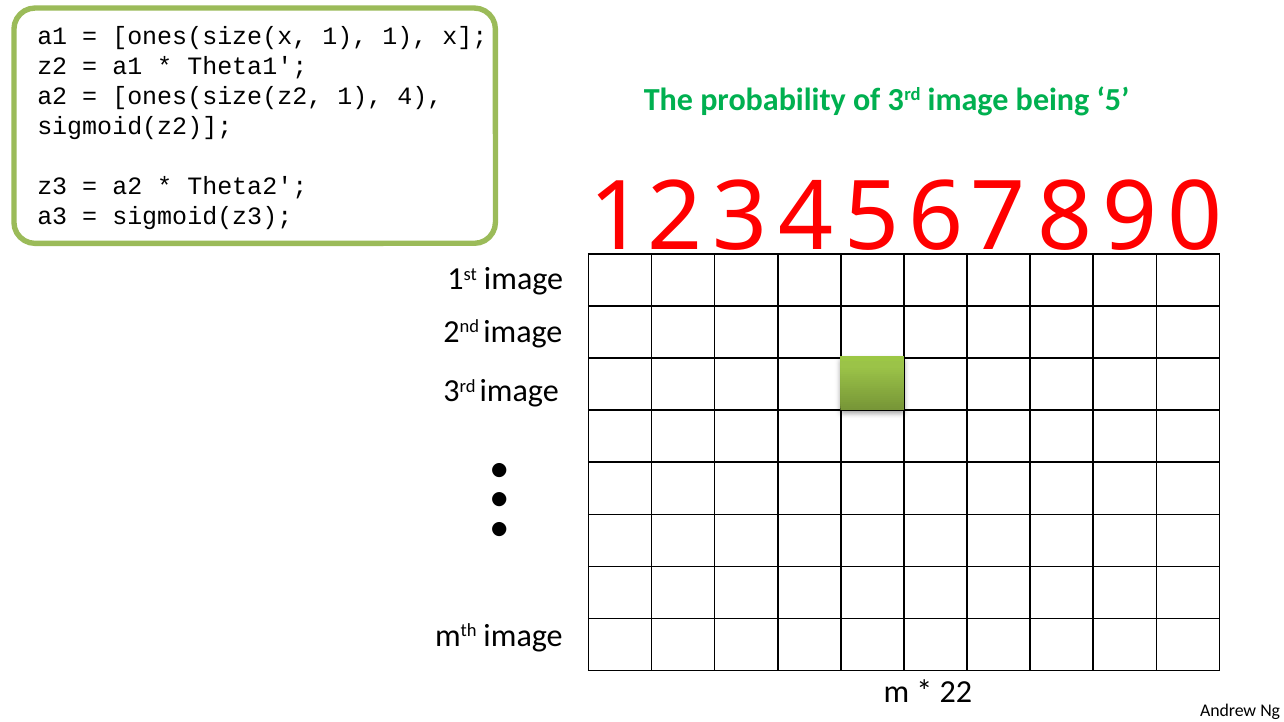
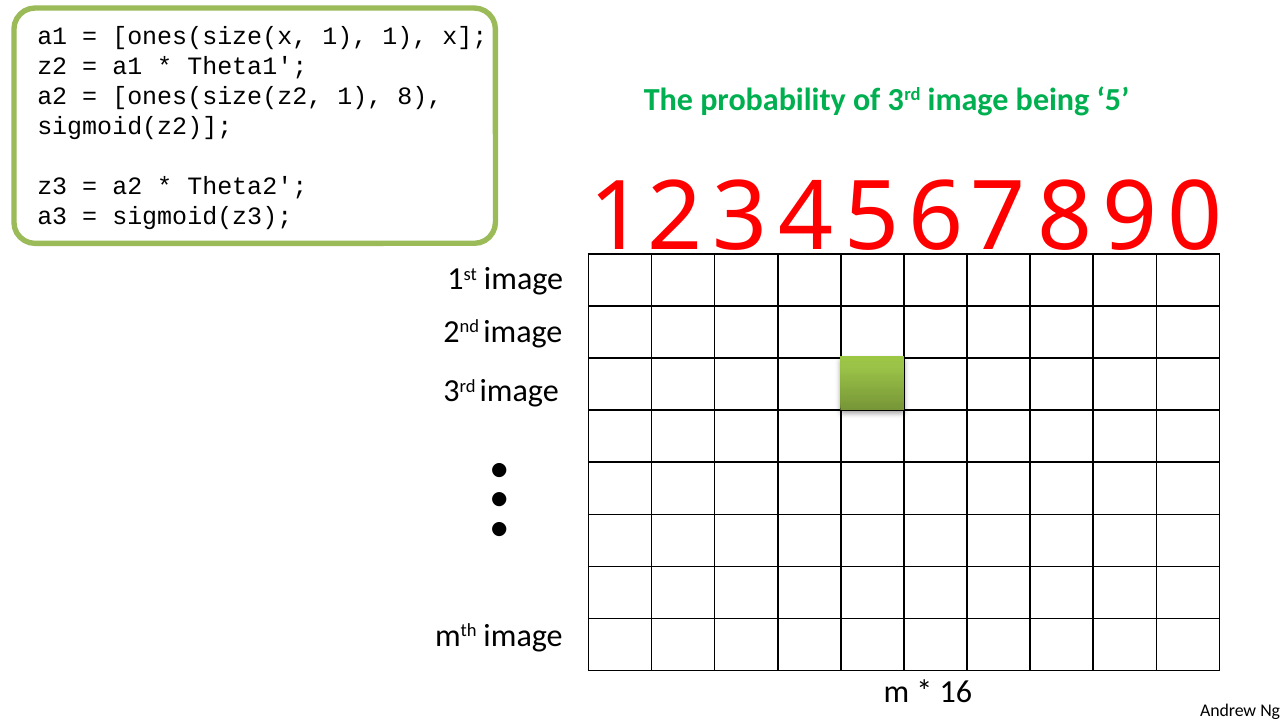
4: 4 -> 8
22: 22 -> 16
